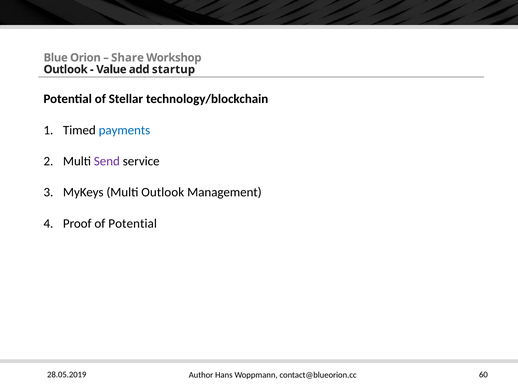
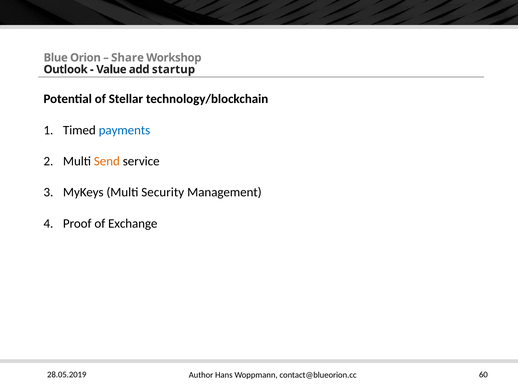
Send colour: purple -> orange
Multi Outlook: Outlook -> Security
of Potential: Potential -> Exchange
